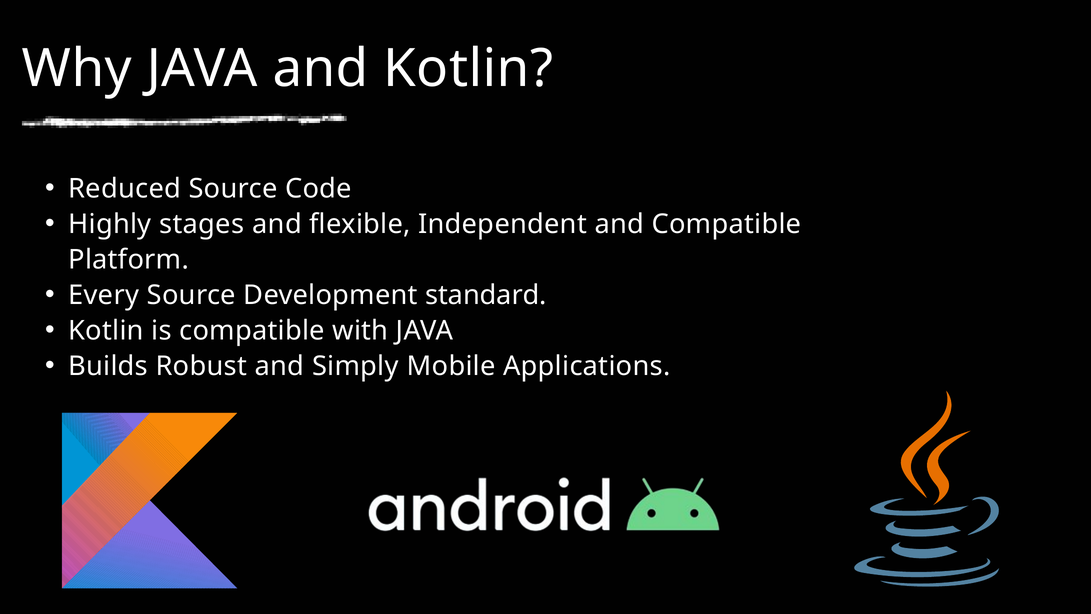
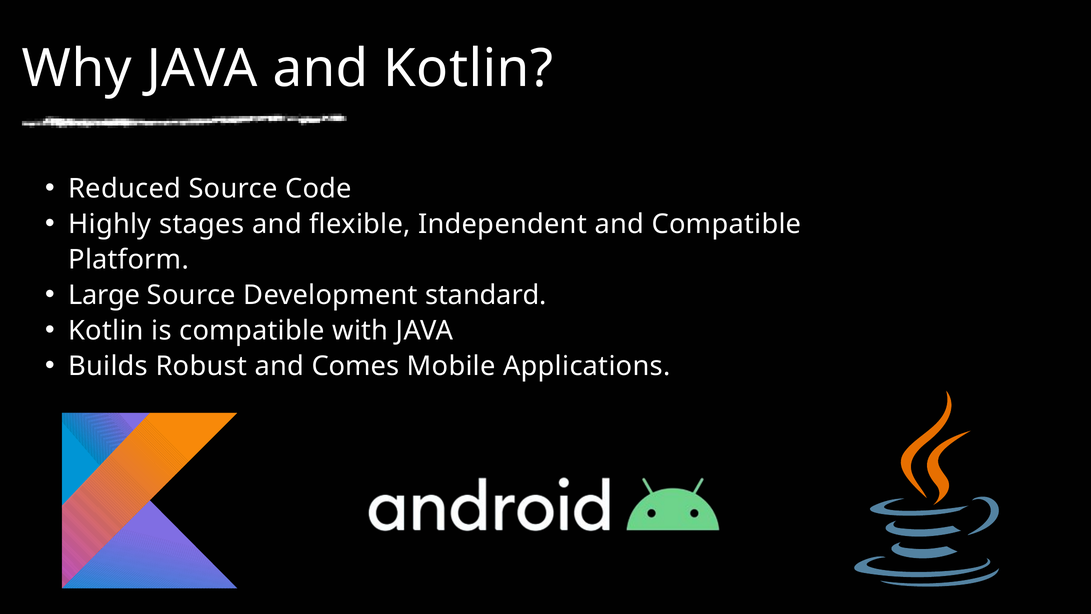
Every: Every -> Large
Simply: Simply -> Comes
